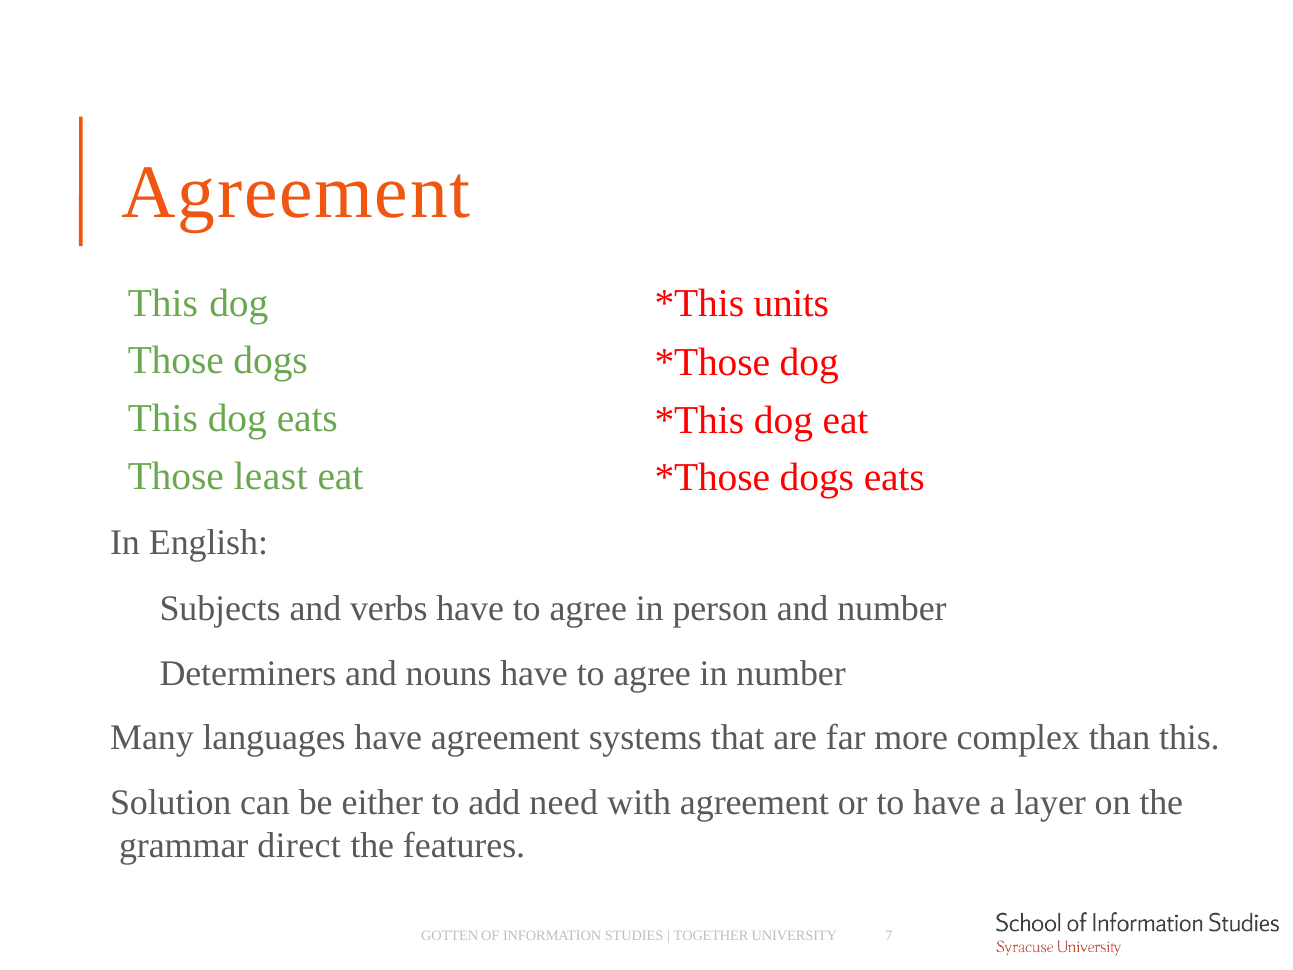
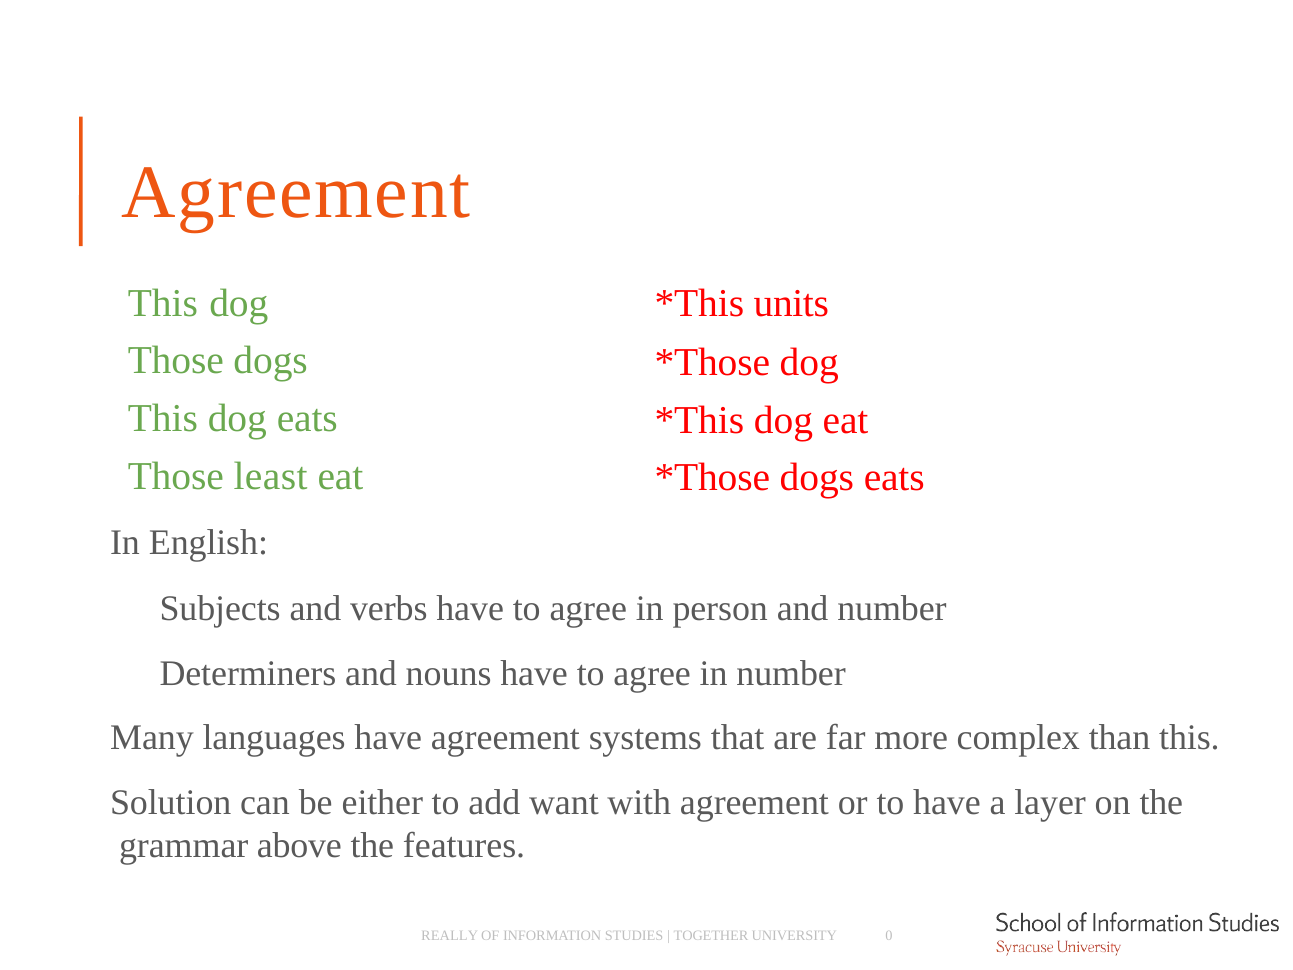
need: need -> want
direct: direct -> above
GOTTEN: GOTTEN -> REALLY
7: 7 -> 0
